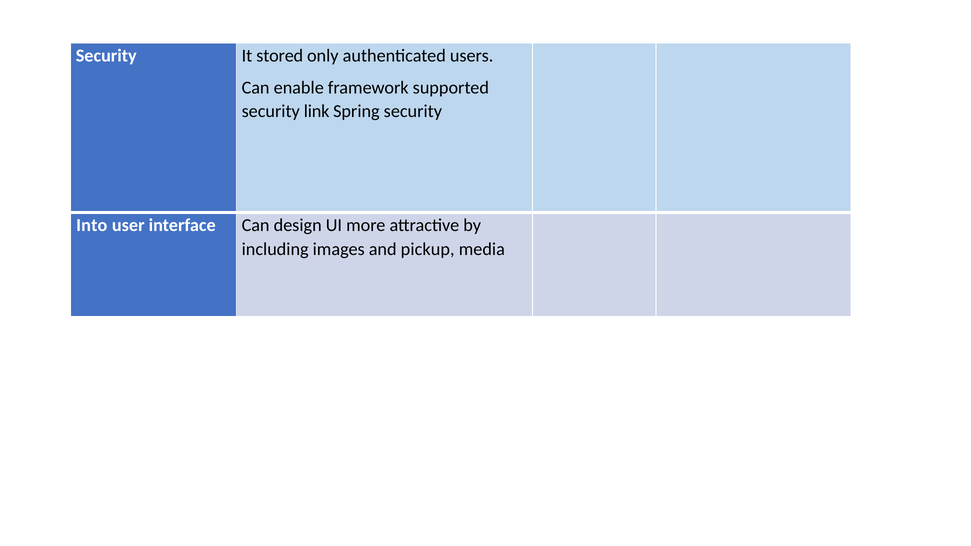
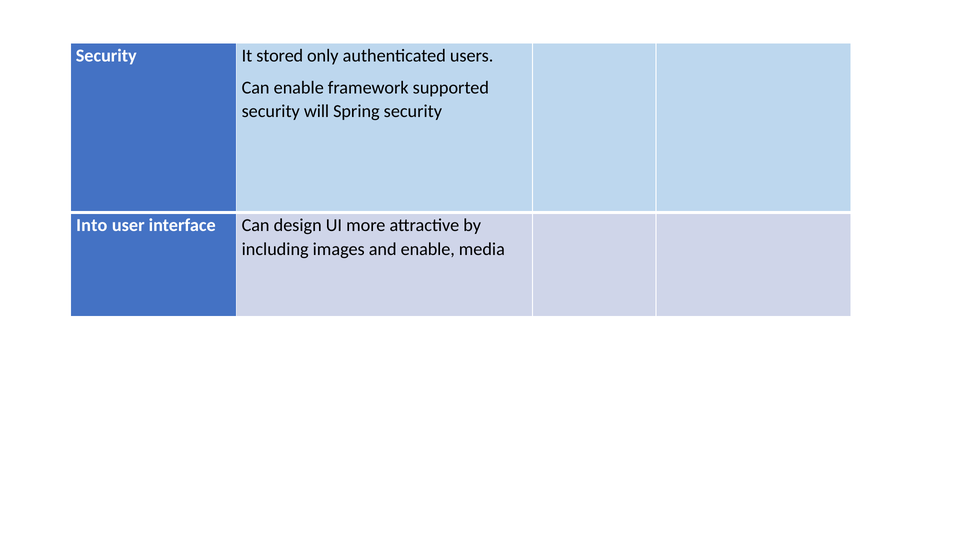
link: link -> will
and pickup: pickup -> enable
